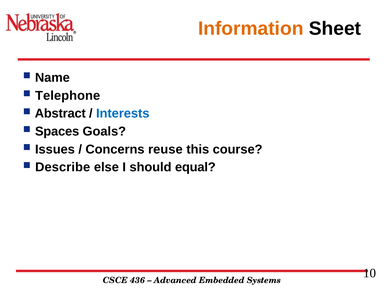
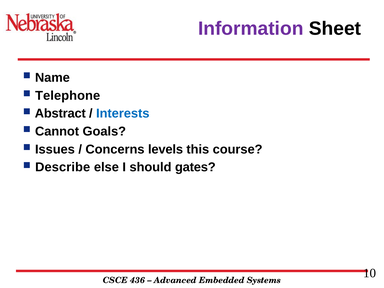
Information colour: orange -> purple
Spaces: Spaces -> Cannot
reuse: reuse -> levels
equal: equal -> gates
